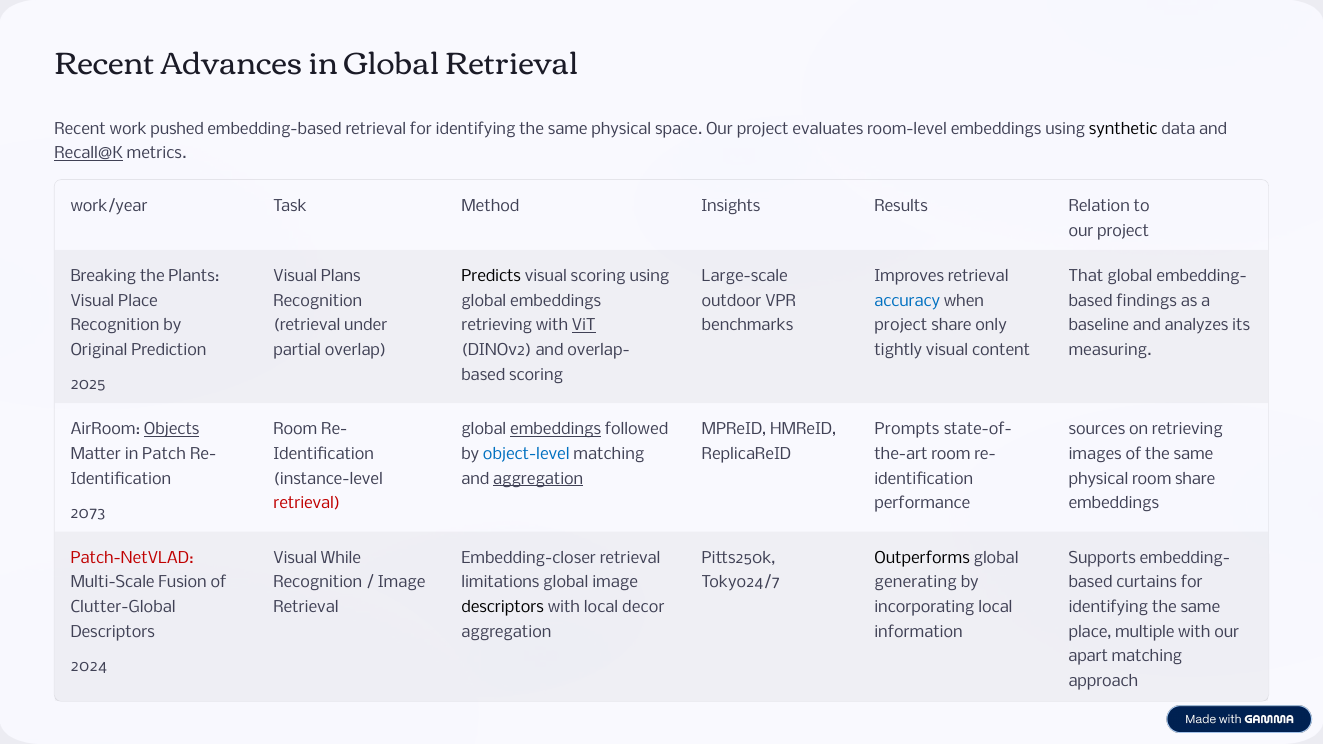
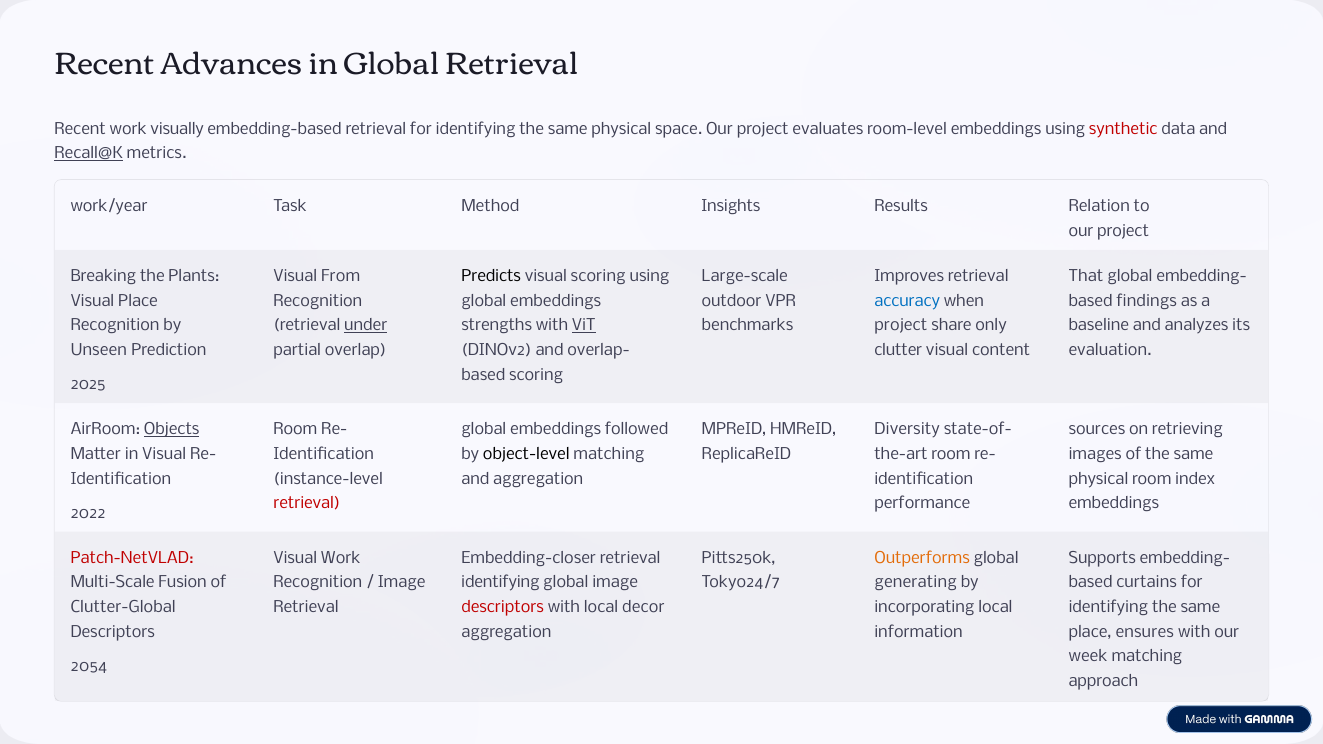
pushed: pushed -> visually
synthetic colour: black -> red
Plans: Plans -> From
under underline: none -> present
retrieving at (497, 326): retrieving -> strengths
Original: Original -> Unseen
tightly: tightly -> clutter
measuring: measuring -> evaluation
embeddings at (556, 430) underline: present -> none
Prompts: Prompts -> Diversity
in Patch: Patch -> Visual
object-level colour: blue -> black
aggregation at (538, 479) underline: present -> none
room share: share -> index
2073: 2073 -> 2022
Visual While: While -> Work
Outperforms colour: black -> orange
limitations at (500, 583): limitations -> identifying
descriptors at (503, 608) colour: black -> red
multiple: multiple -> ensures
apart: apart -> week
2024: 2024 -> 2054
